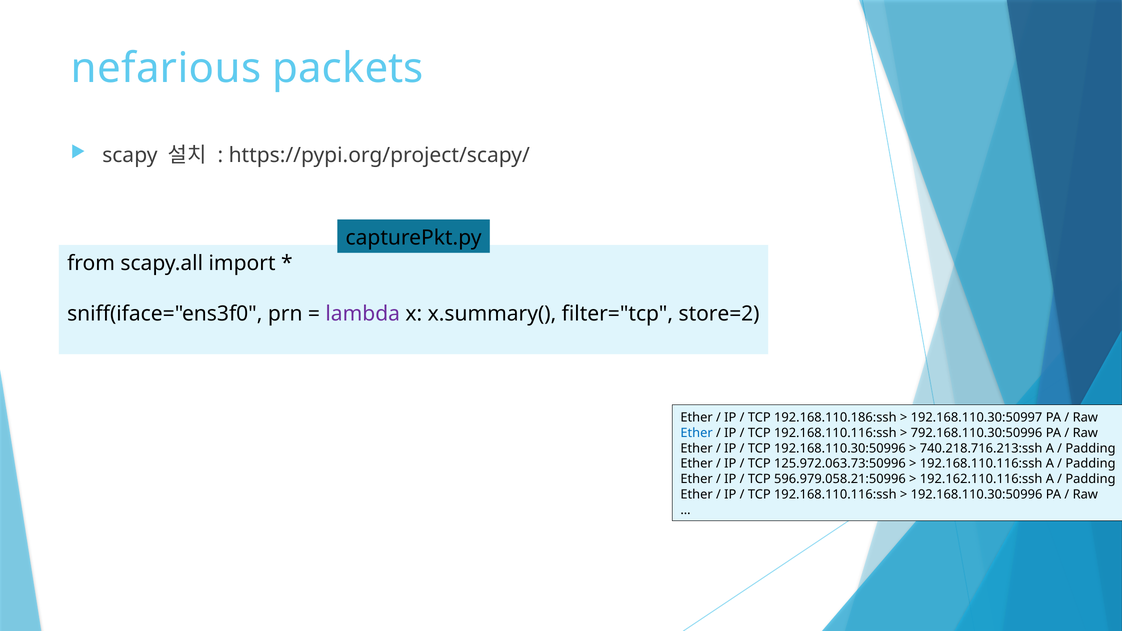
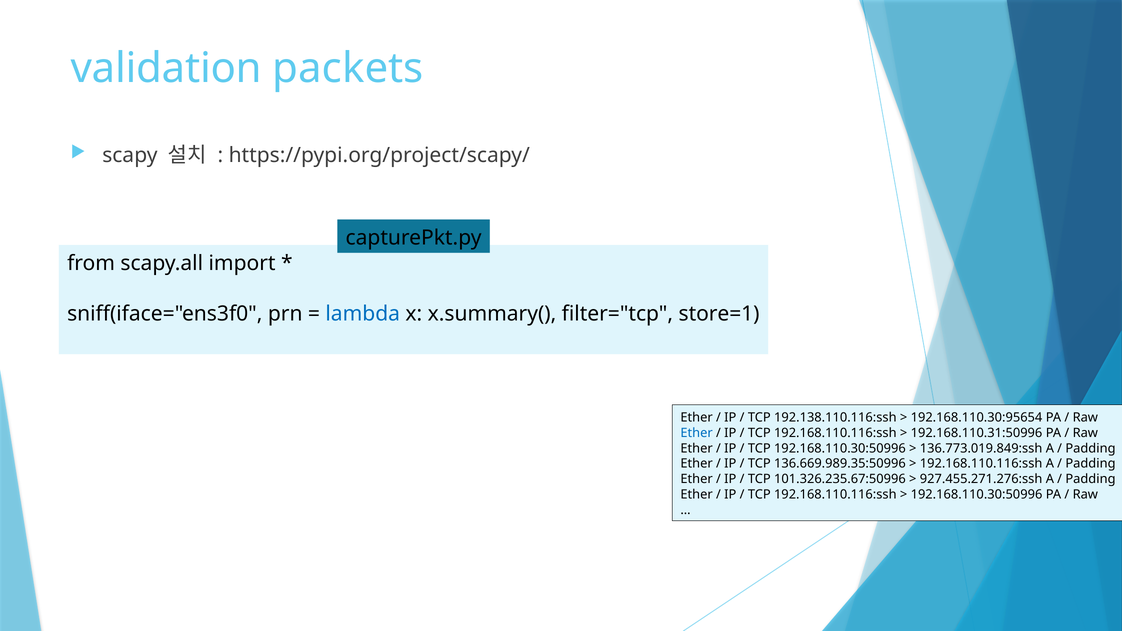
nefarious: nefarious -> validation
lambda colour: purple -> blue
store=2: store=2 -> store=1
192.168.110.186:ssh: 192.168.110.186:ssh -> 192.138.110.116:ssh
192.168.110.30:50997: 192.168.110.30:50997 -> 192.168.110.30:95654
792.168.110.30:50996: 792.168.110.30:50996 -> 192.168.110.31:50996
740.218.716.213:ssh: 740.218.716.213:ssh -> 136.773.019.849:ssh
125.972.063.73:50996: 125.972.063.73:50996 -> 136.669.989.35:50996
596.979.058.21:50996: 596.979.058.21:50996 -> 101.326.235.67:50996
192.162.110.116:ssh: 192.162.110.116:ssh -> 927.455.271.276:ssh
